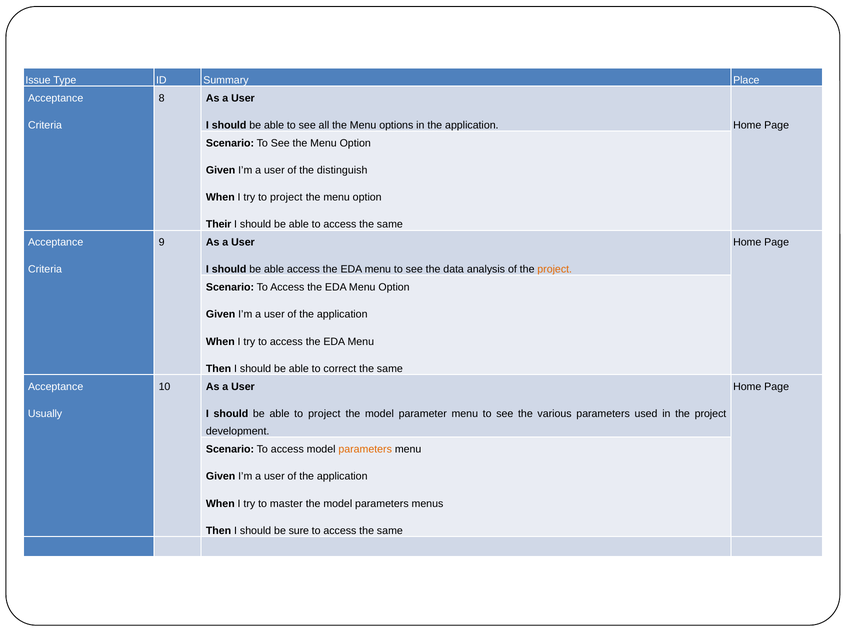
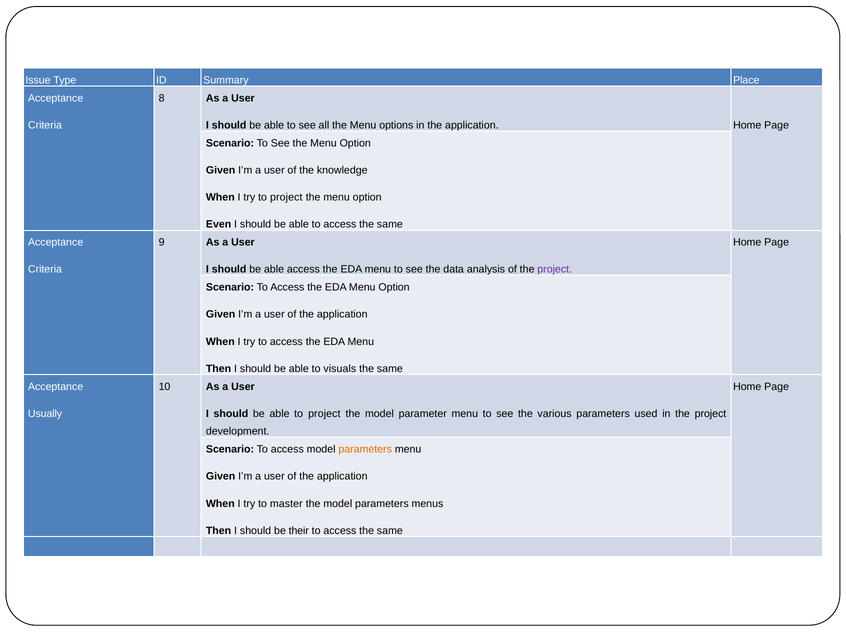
distinguish: distinguish -> knowledge
Their: Their -> Even
project at (555, 270) colour: orange -> purple
correct: correct -> visuals
sure: sure -> their
